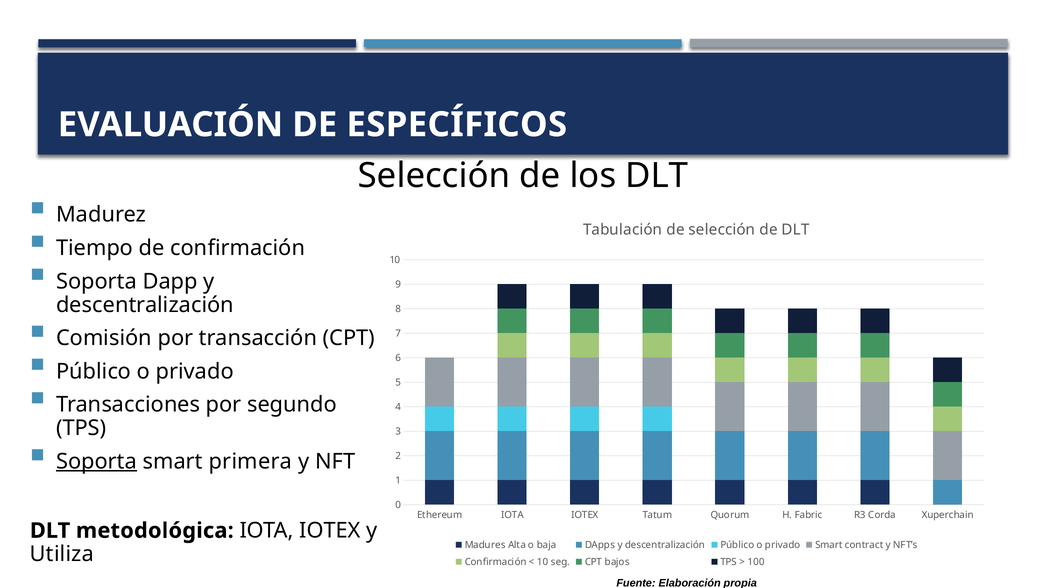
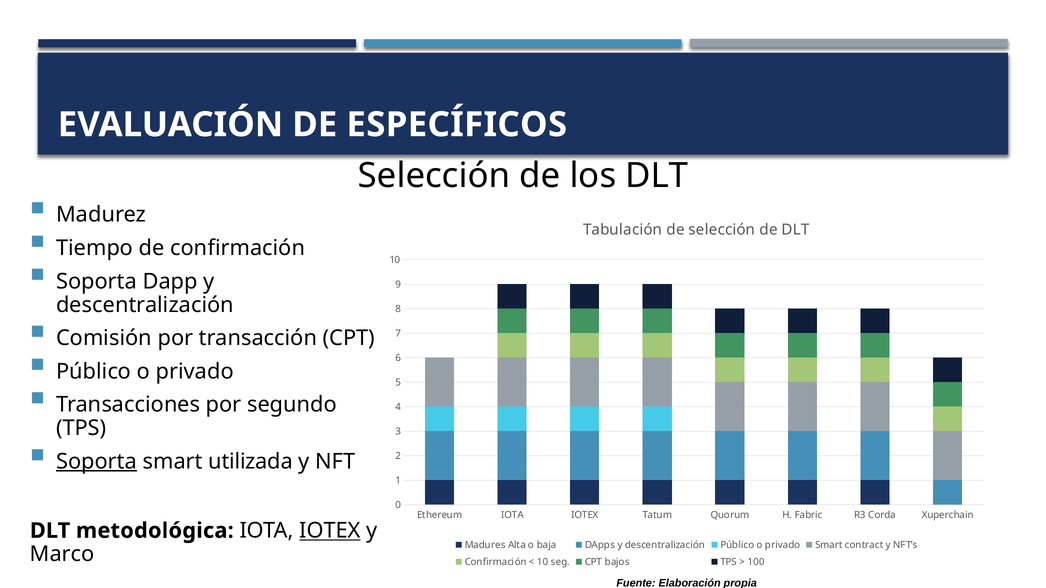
primera: primera -> utilizada
IOTEX at (330, 531) underline: none -> present
Utiliza: Utiliza -> Marco
